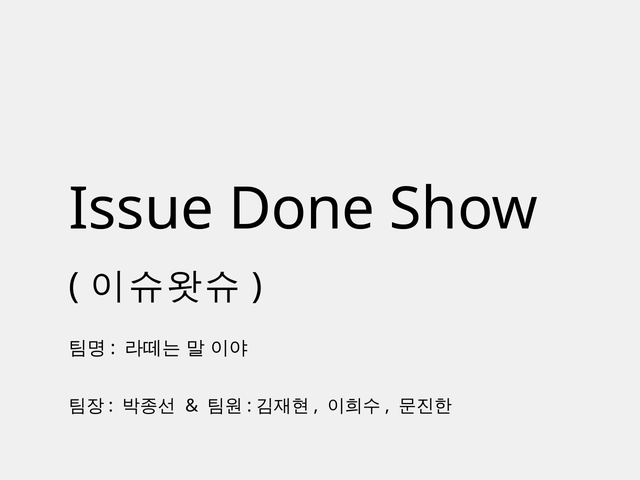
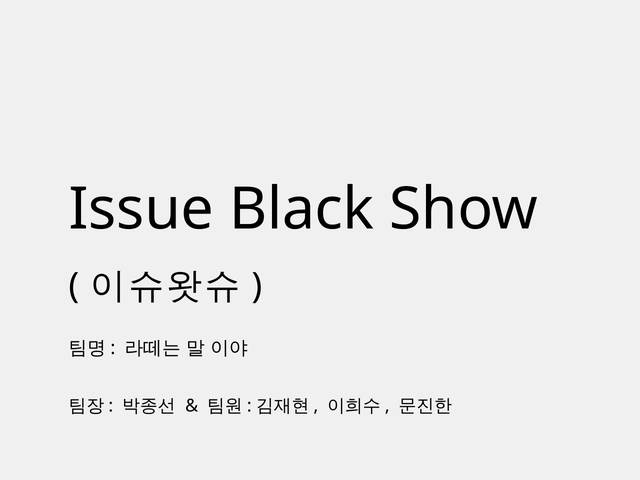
Done: Done -> Black
